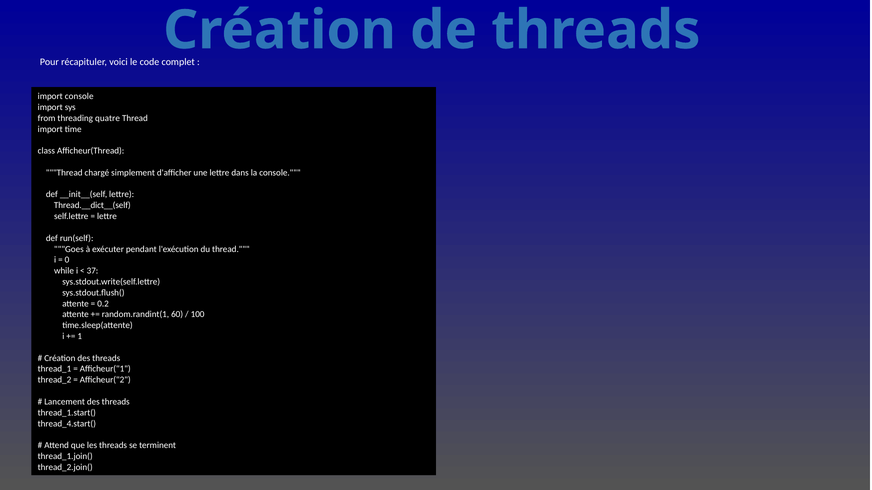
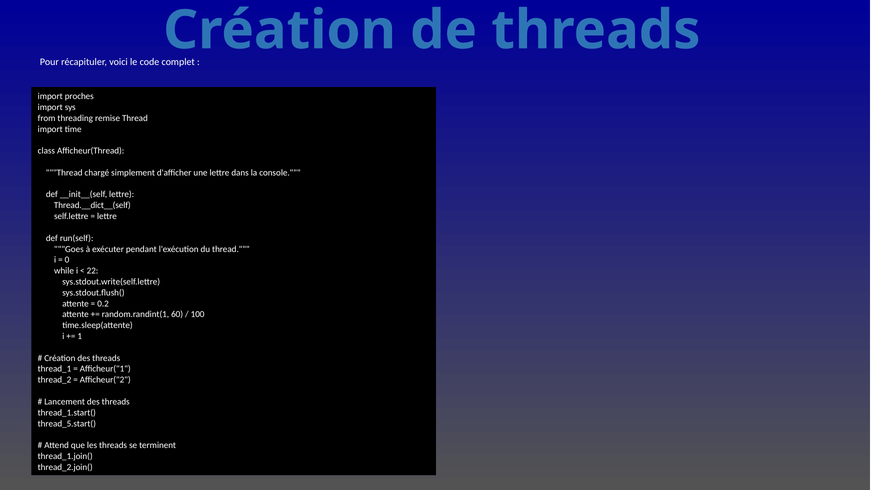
import console: console -> proches
quatre: quatre -> remise
37: 37 -> 22
thread_4.start(: thread_4.start( -> thread_5.start(
